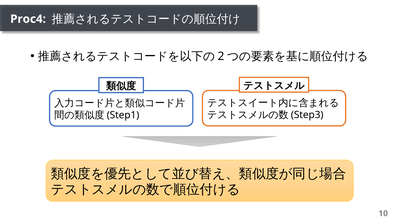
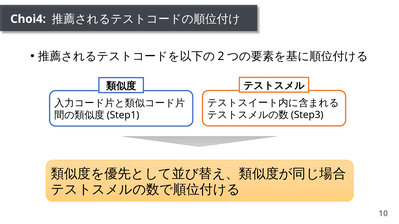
Proc4: Proc4 -> Choi4
